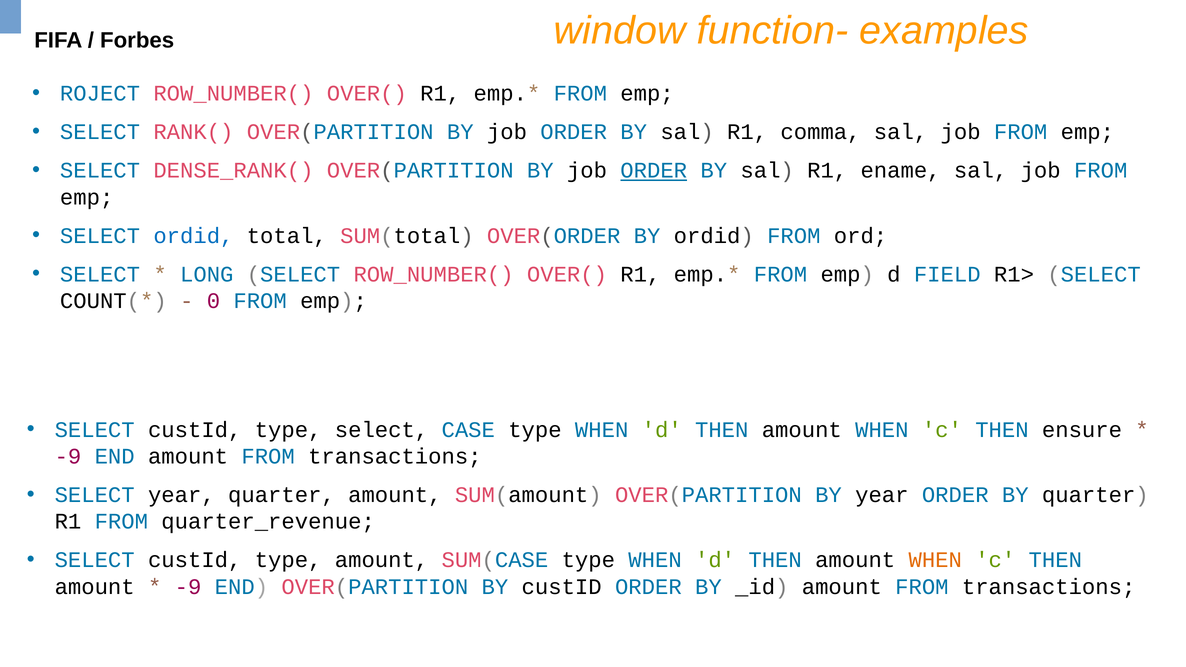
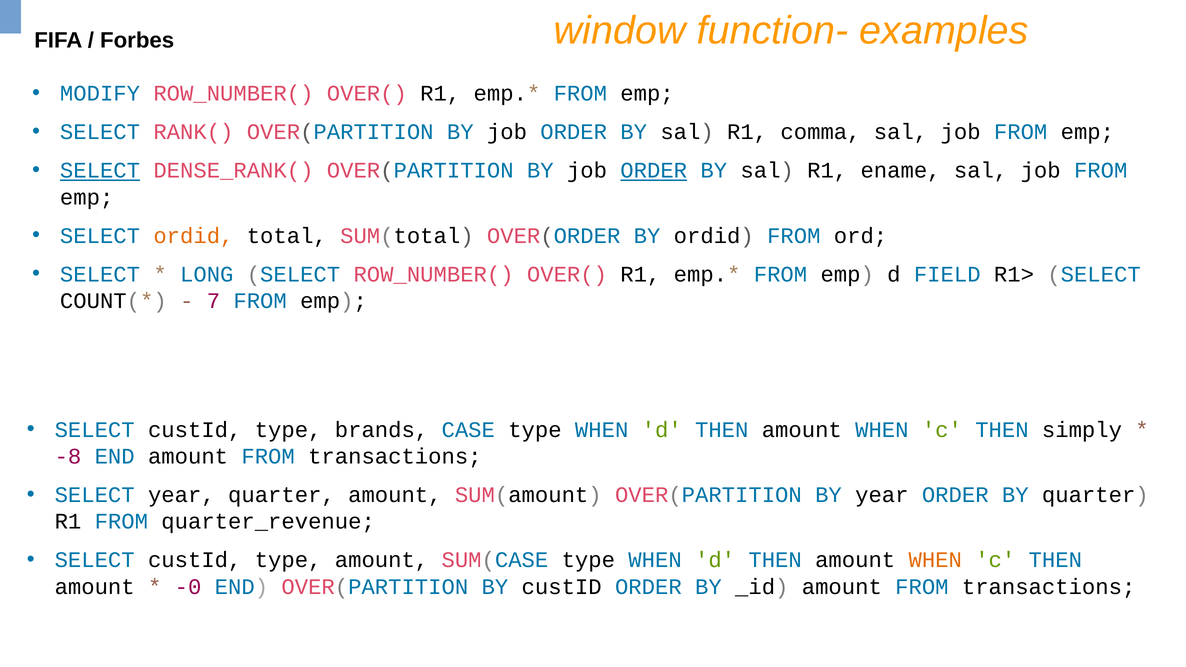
ROJECT: ROJECT -> MODIFY
SELECT at (100, 171) underline: none -> present
ordid at (193, 236) colour: blue -> orange
0: 0 -> 7
type select: select -> brands
ensure: ensure -> simply
-9 at (68, 457): -9 -> -8
-9 at (188, 587): -9 -> -0
